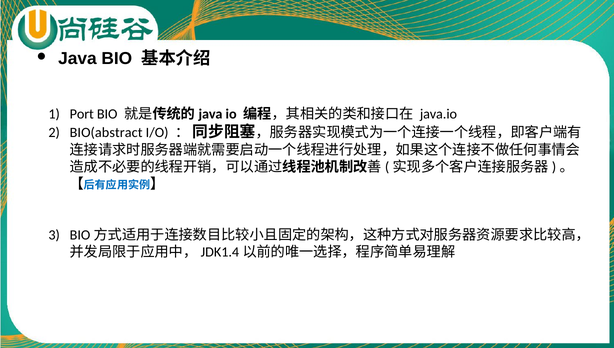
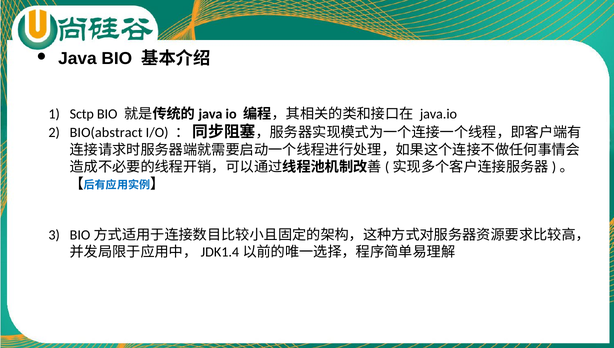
Port: Port -> Sctp
